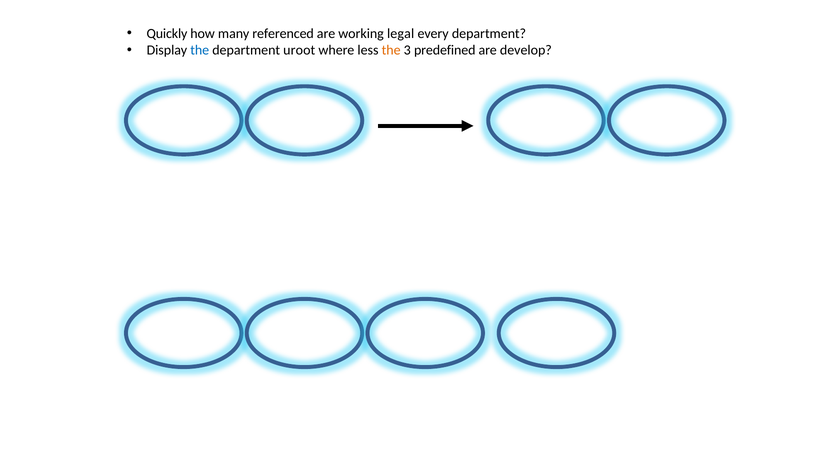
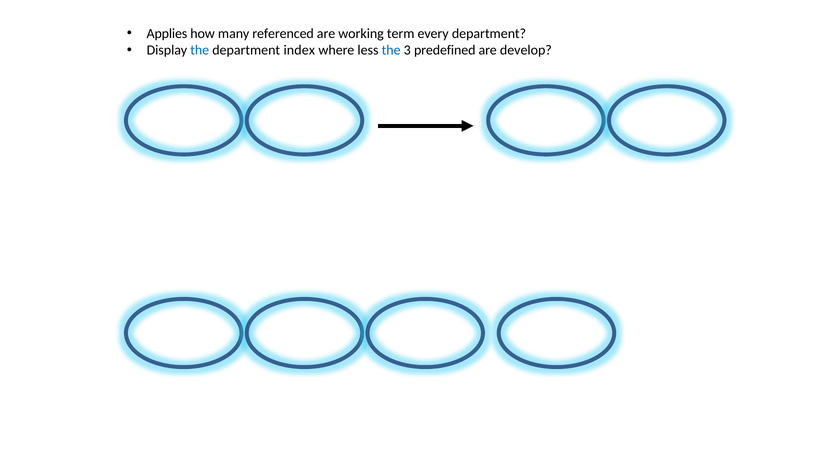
Quickly: Quickly -> Applies
legal: legal -> term
uroot: uroot -> index
the at (391, 50) colour: orange -> blue
